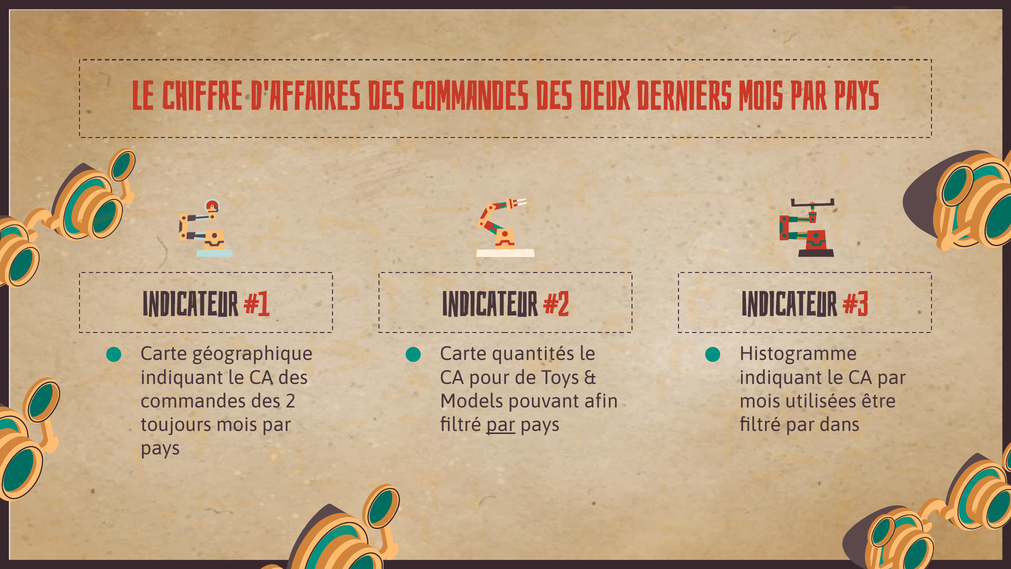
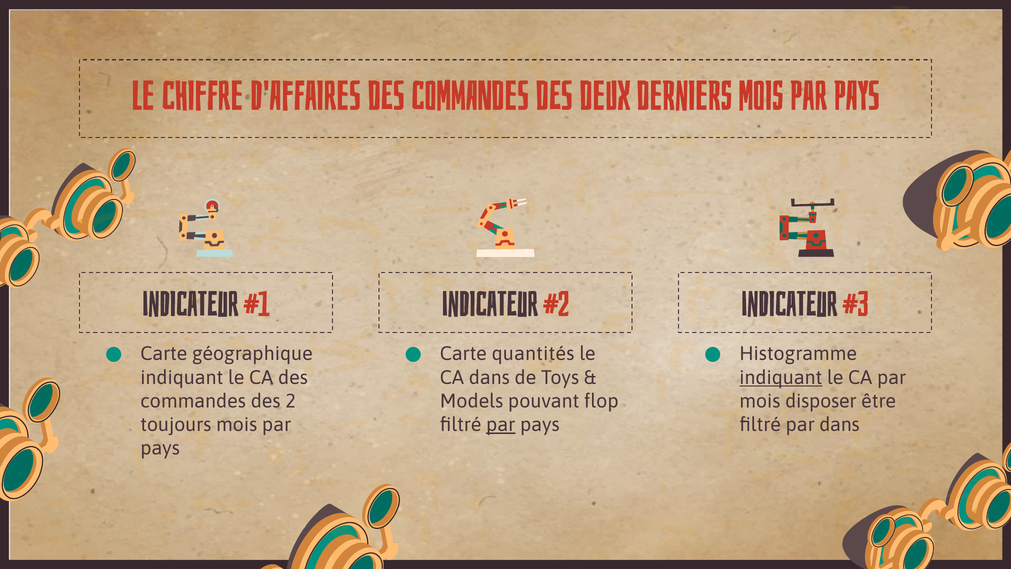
CA pour: pour -> dans
indiquant at (781, 377) underline: none -> present
afin: afin -> flop
utilisées: utilisées -> disposer
